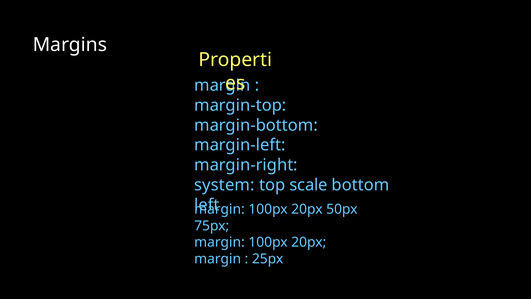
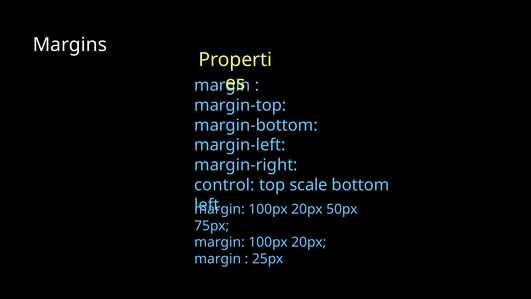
system: system -> control
